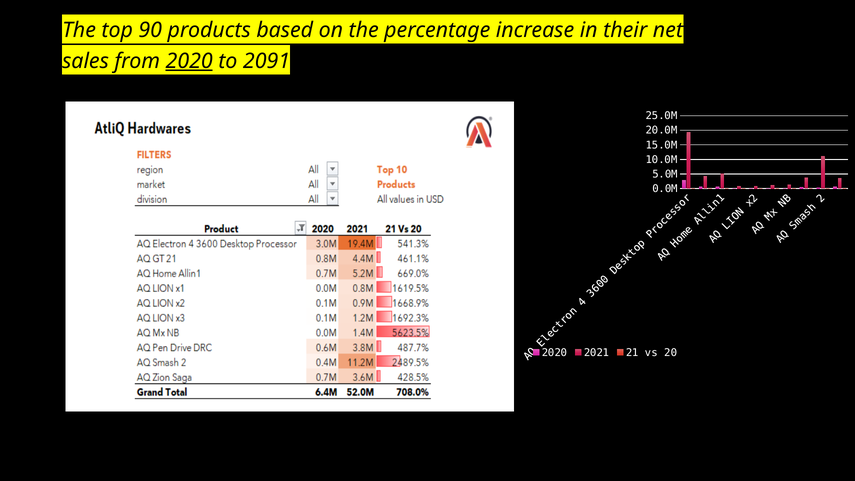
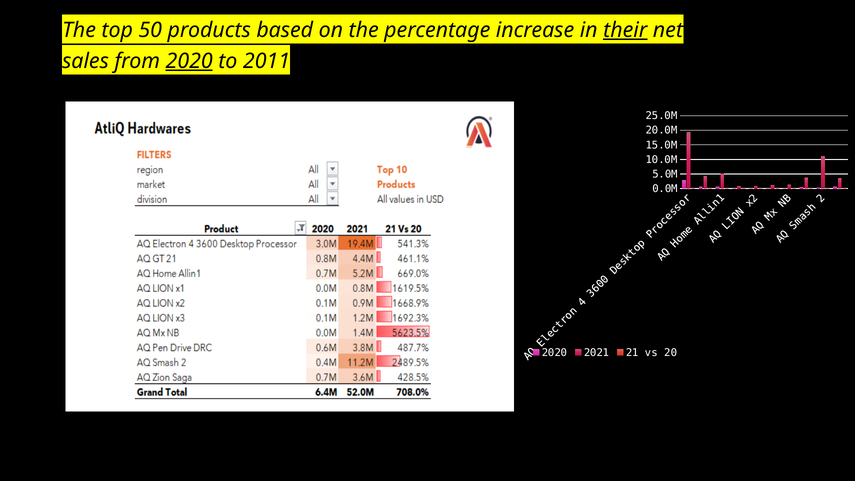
90: 90 -> 50
their underline: none -> present
2091: 2091 -> 2011
